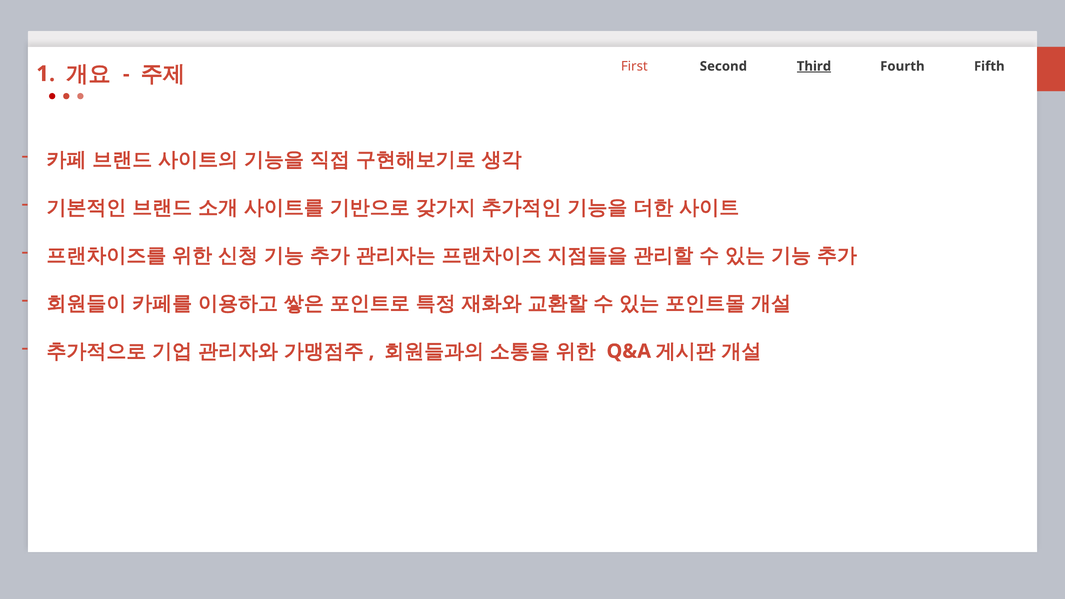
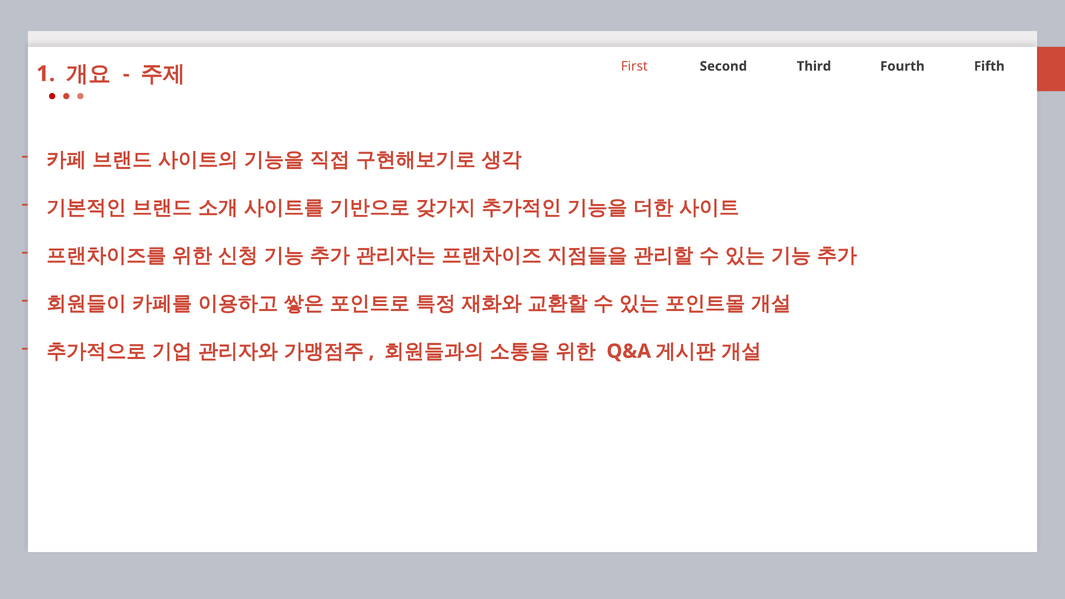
Third underline: present -> none
